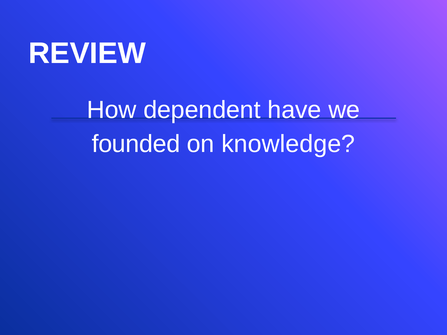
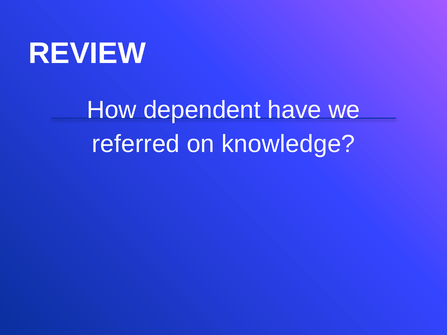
founded: founded -> referred
